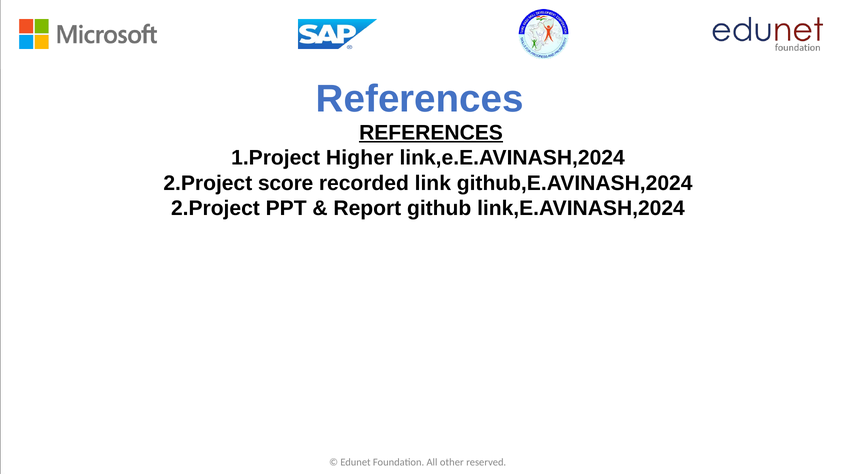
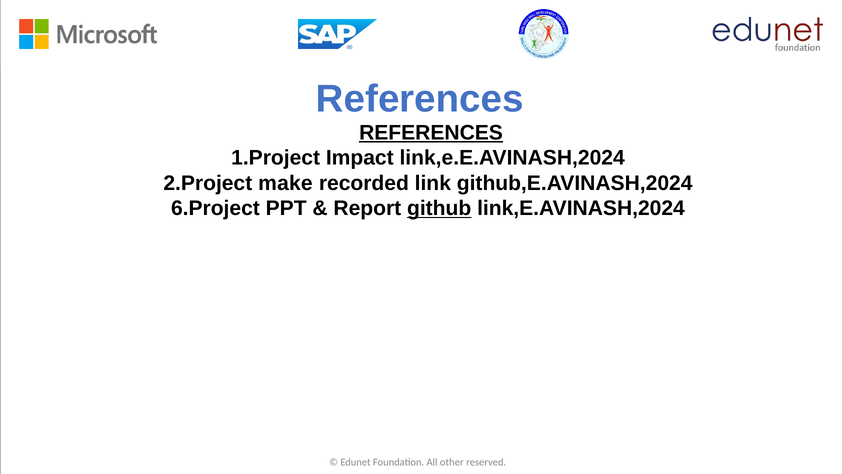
Higher: Higher -> Impact
score: score -> make
2.Project at (215, 208): 2.Project -> 6.Project
github underline: none -> present
